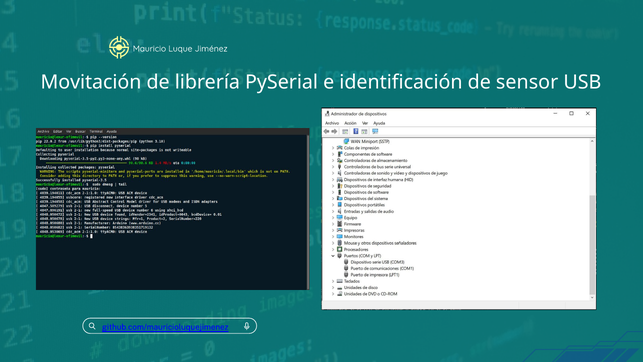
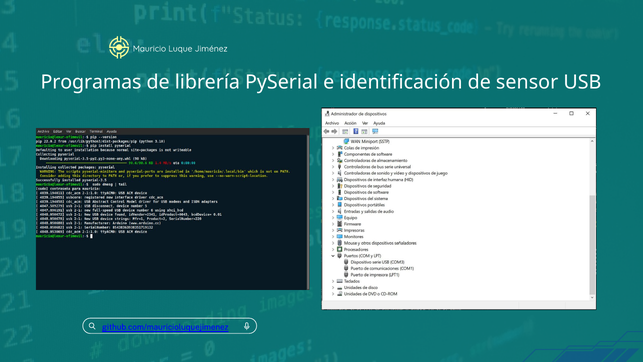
Movitación: Movitación -> Programas
